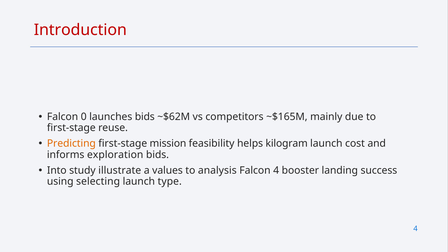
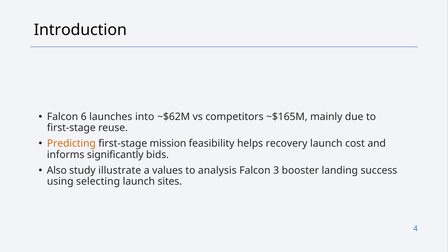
Introduction colour: red -> black
0: 0 -> 6
launches bids: bids -> into
kilogram: kilogram -> recovery
exploration: exploration -> significantly
Into: Into -> Also
Falcon 4: 4 -> 3
type: type -> sites
